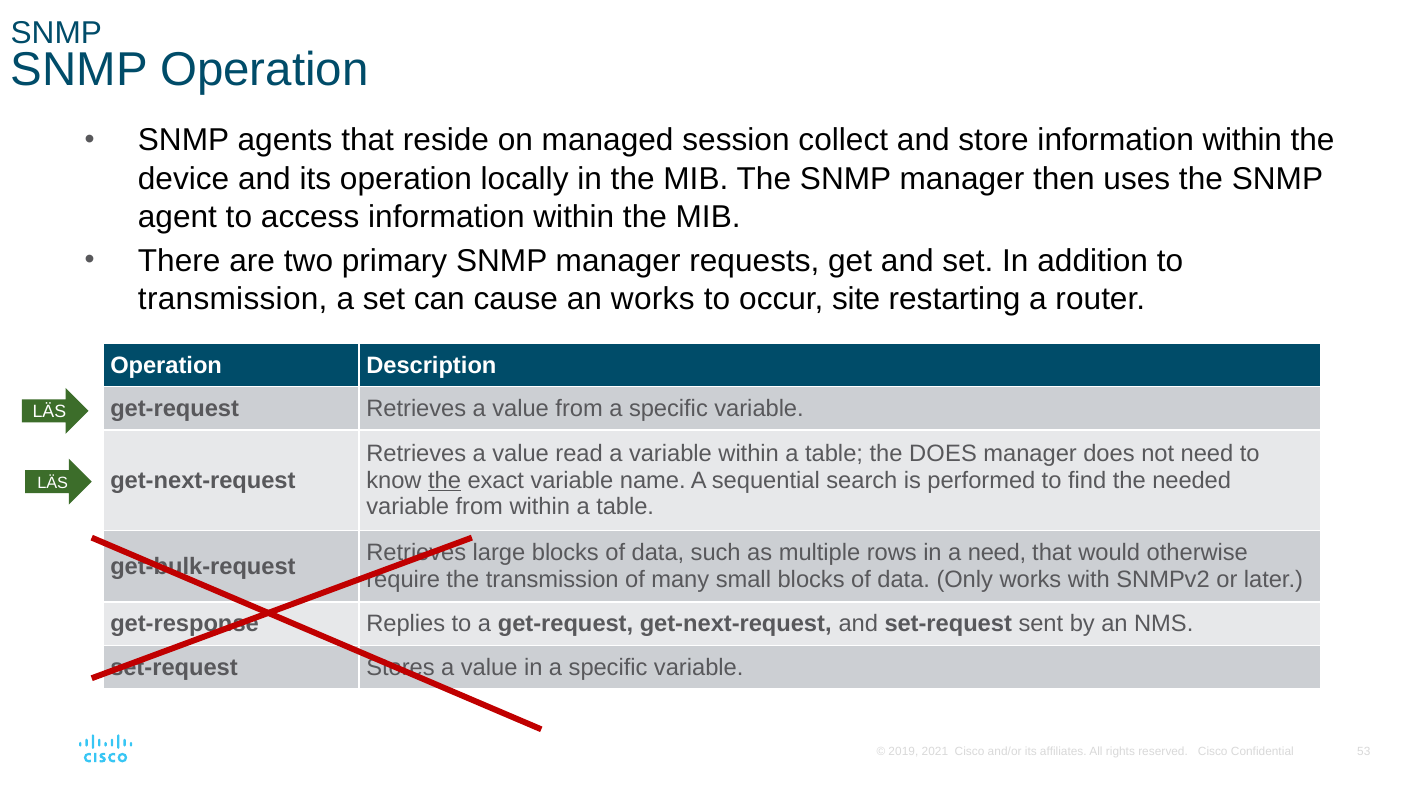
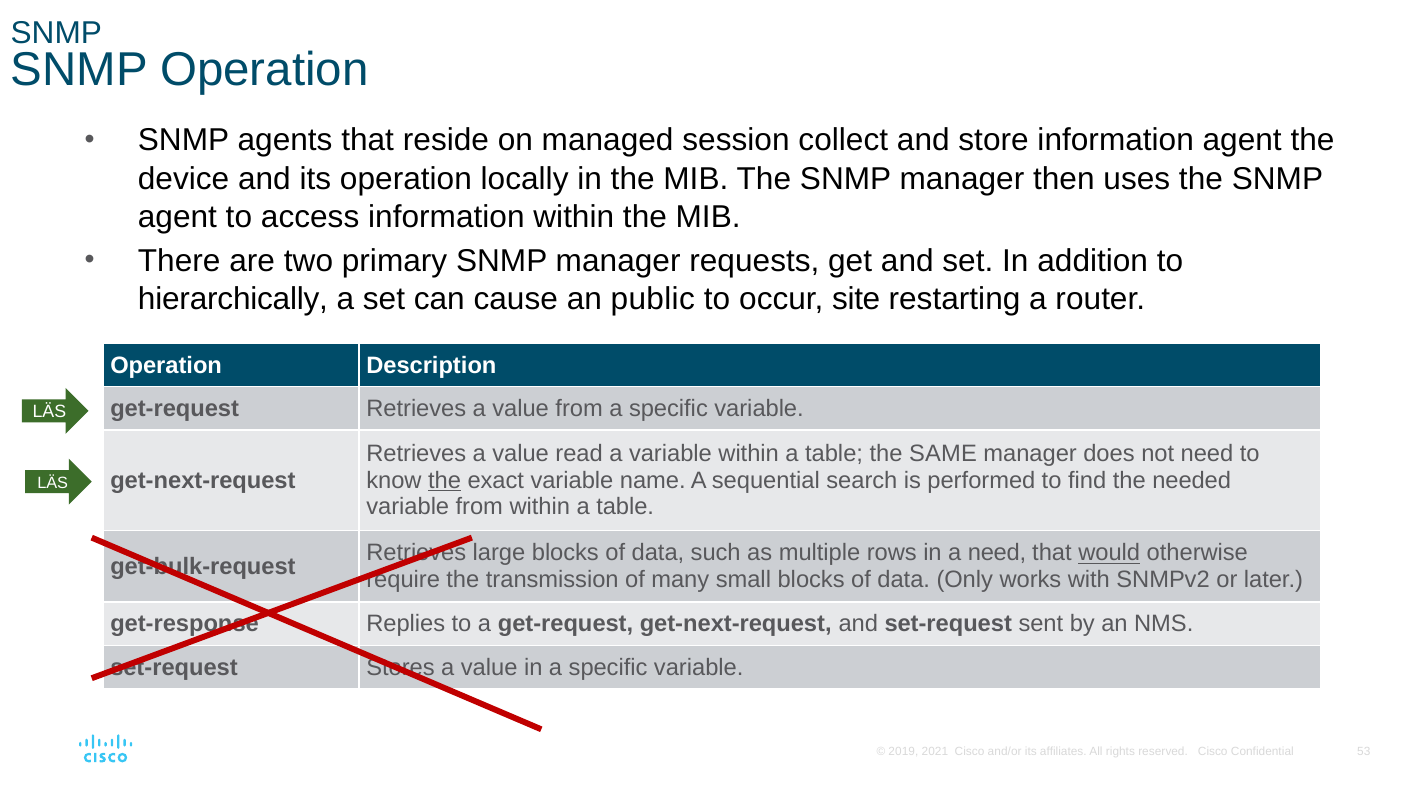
store information within: within -> agent
transmission at (233, 299): transmission -> hierarchically
an works: works -> public
the DOES: DOES -> SAME
would underline: none -> present
